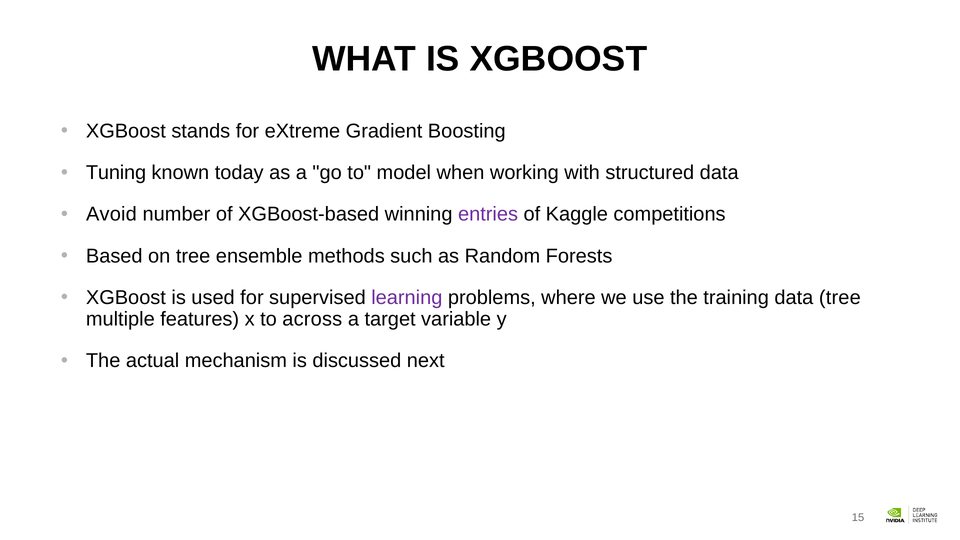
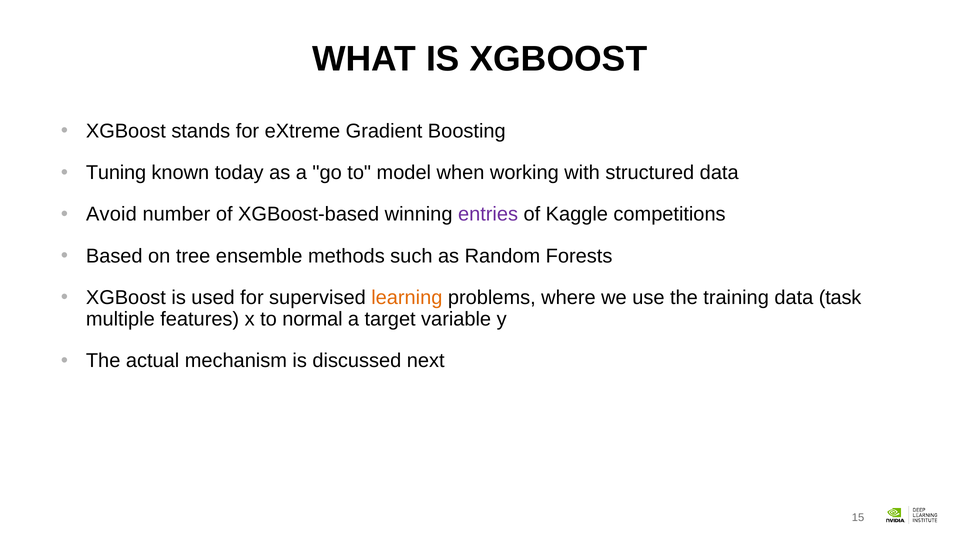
learning colour: purple -> orange
data tree: tree -> task
across: across -> normal
